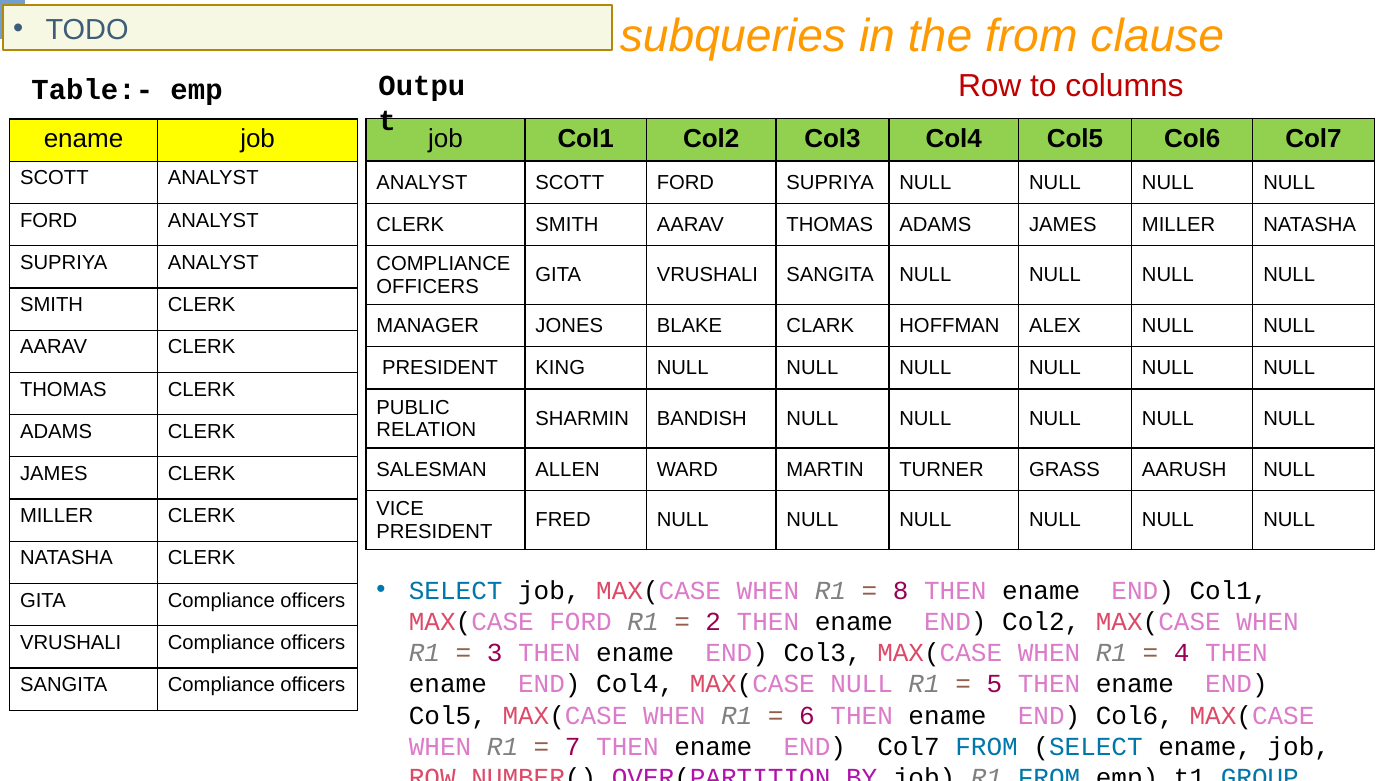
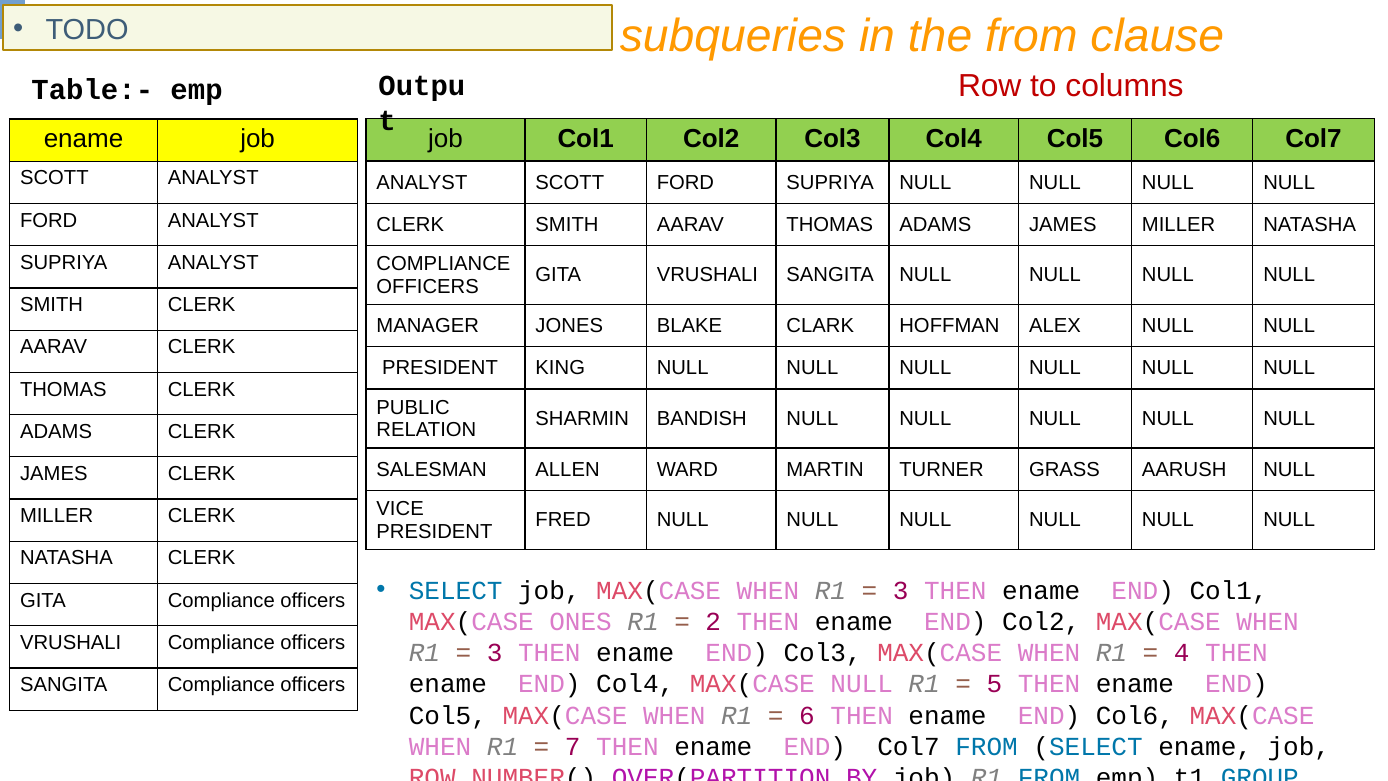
8 at (901, 590): 8 -> 3
MAX(CASE FORD: FORD -> ONES
